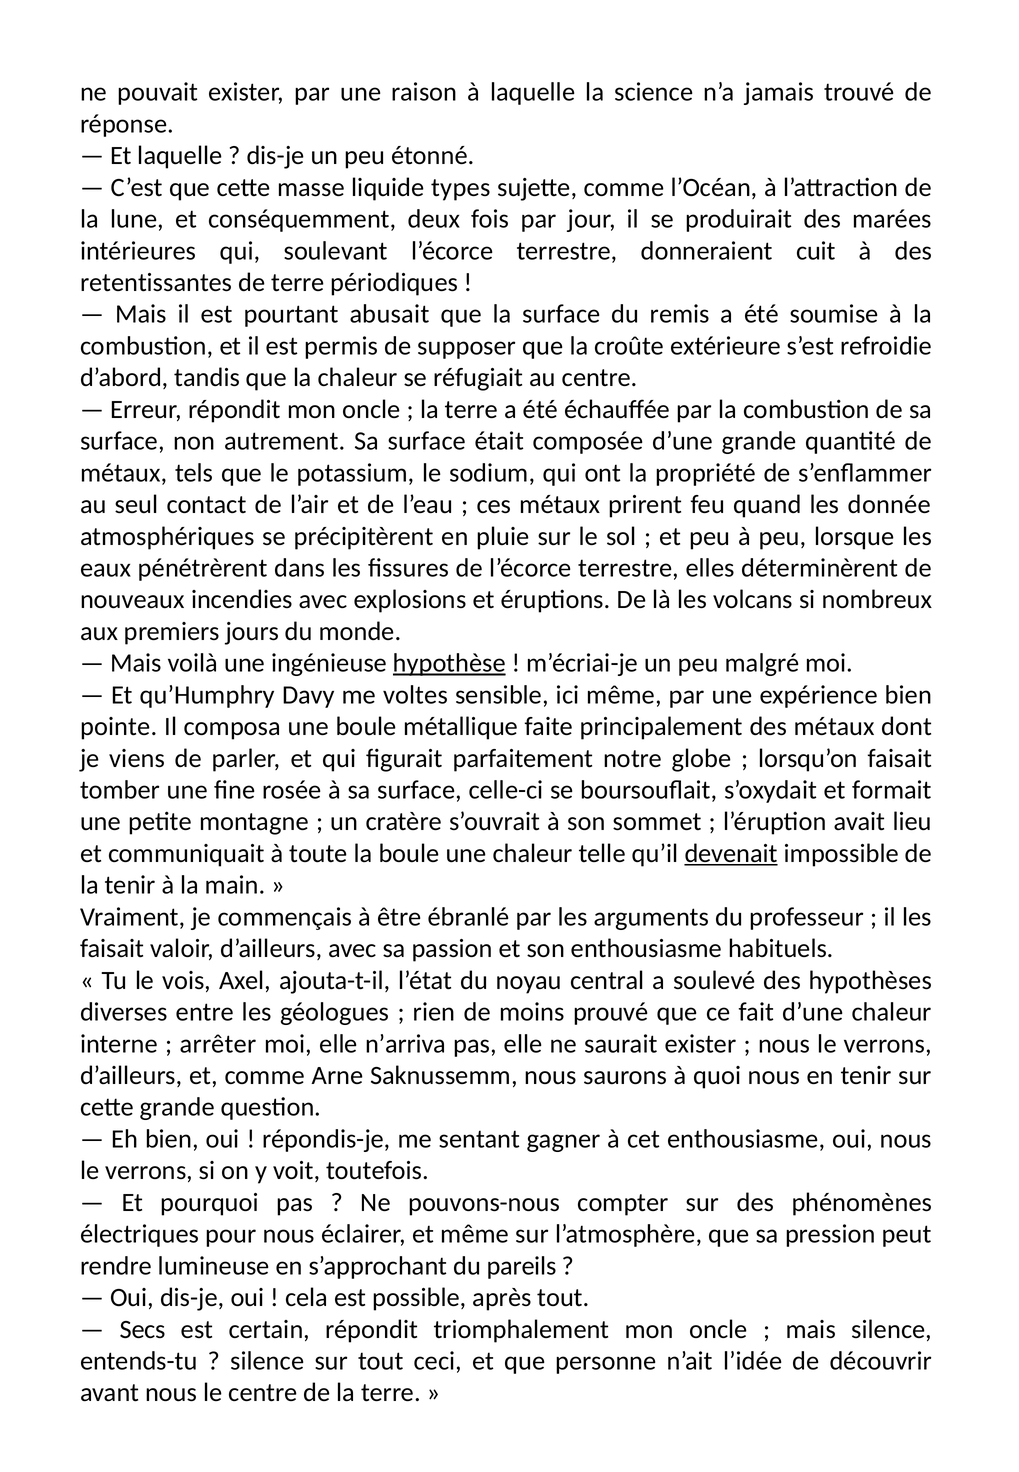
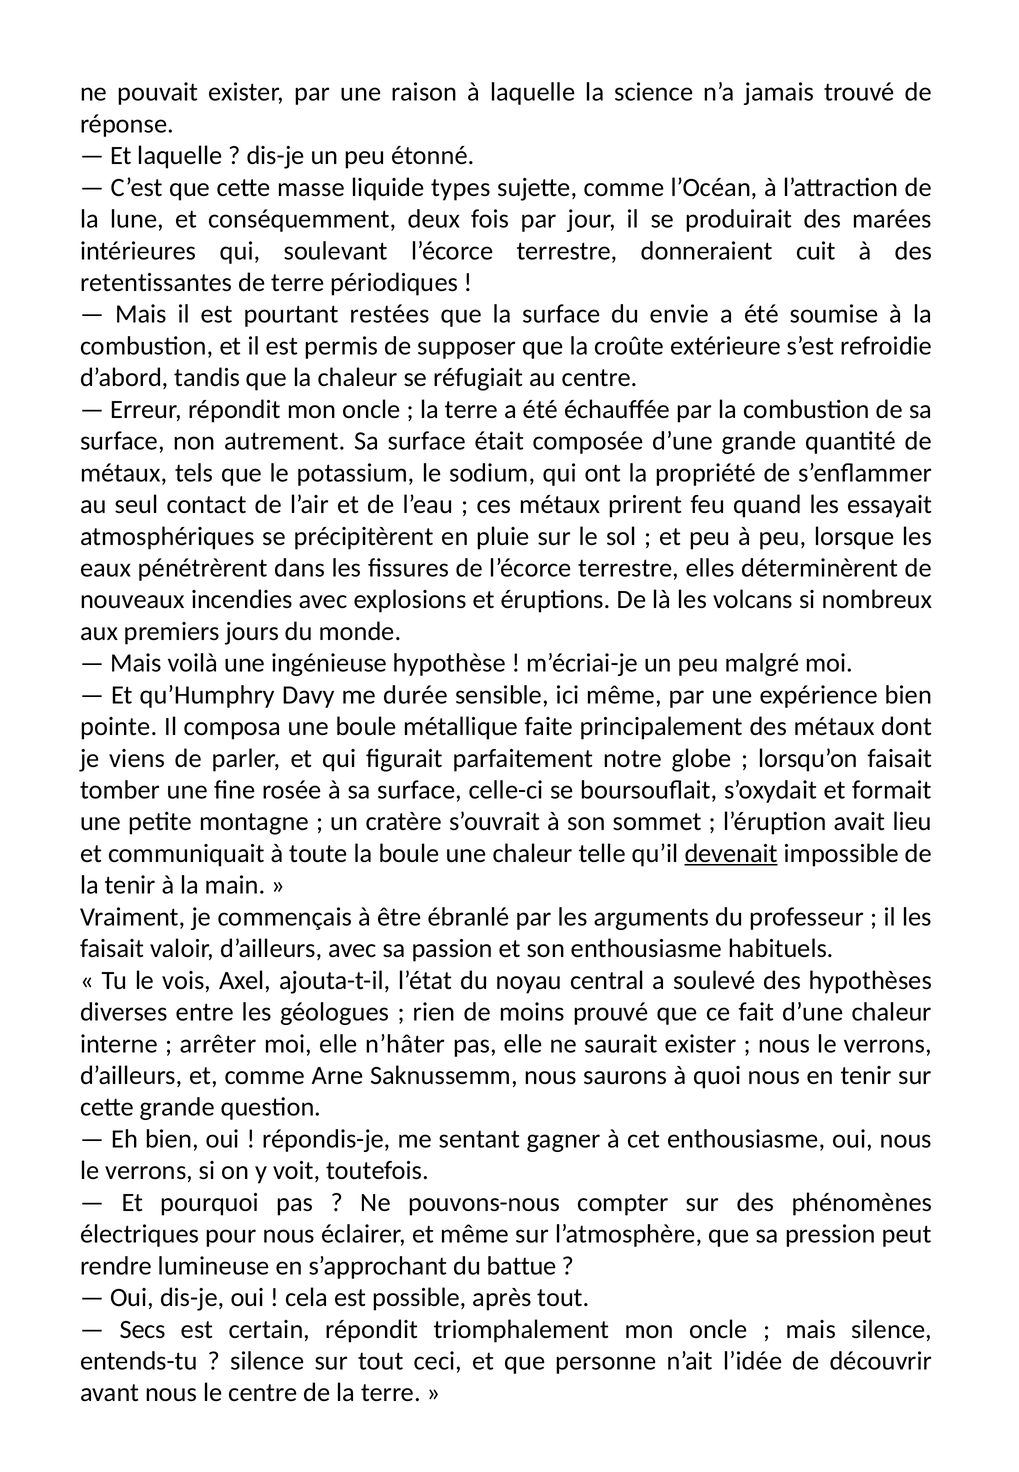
abusait: abusait -> restées
remis: remis -> envie
donnée: donnée -> essayait
hypothèse underline: present -> none
voltes: voltes -> durée
n’arriva: n’arriva -> n’hâter
pareils: pareils -> battue
